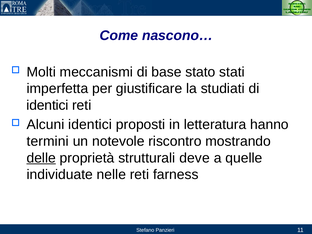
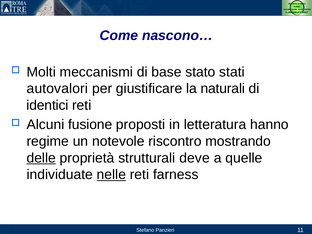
imperfetta: imperfetta -> autovalori
studiati: studiati -> naturali
Alcuni identici: identici -> fusione
termini: termini -> regime
nelle underline: none -> present
